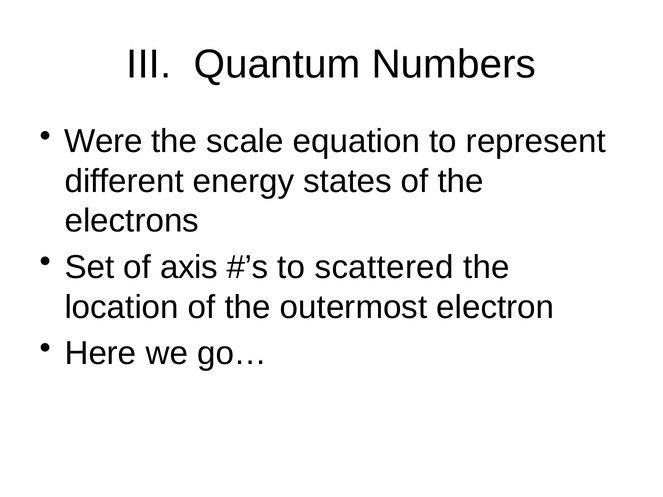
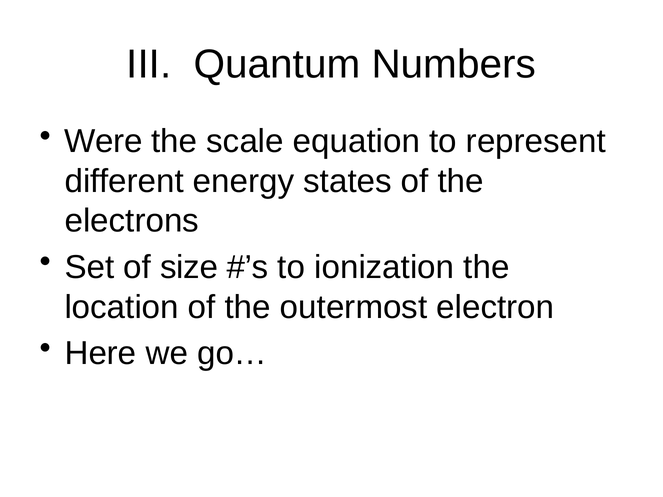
axis: axis -> size
scattered: scattered -> ionization
